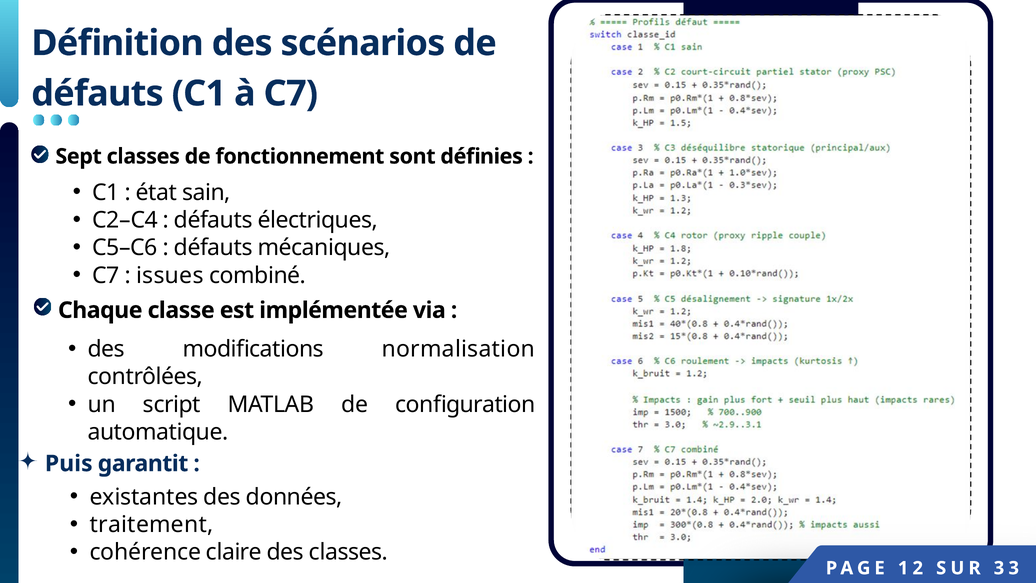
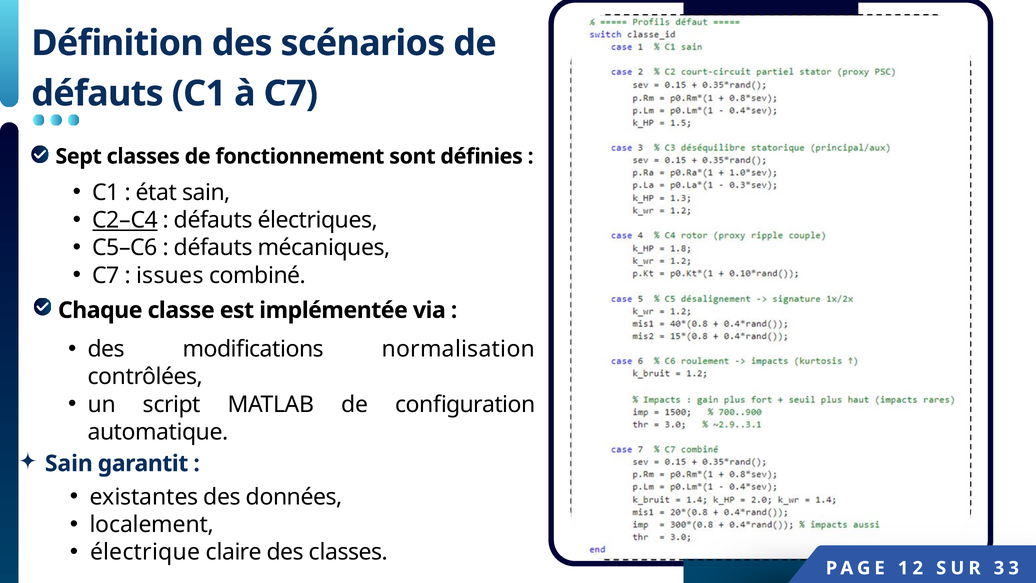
C2–C4 underline: none -> present
Puis at (69, 463): Puis -> Sain
traitement: traitement -> localement
cohérence: cohérence -> électrique
